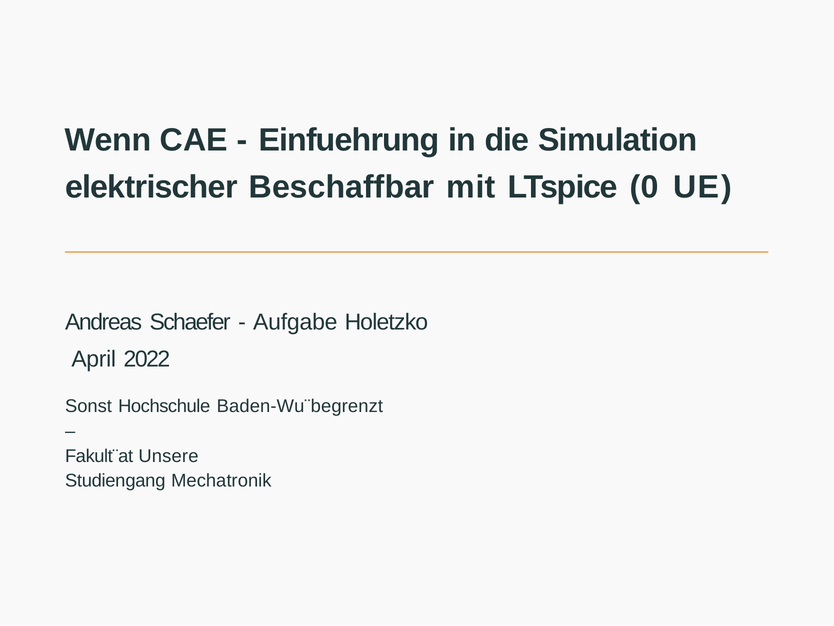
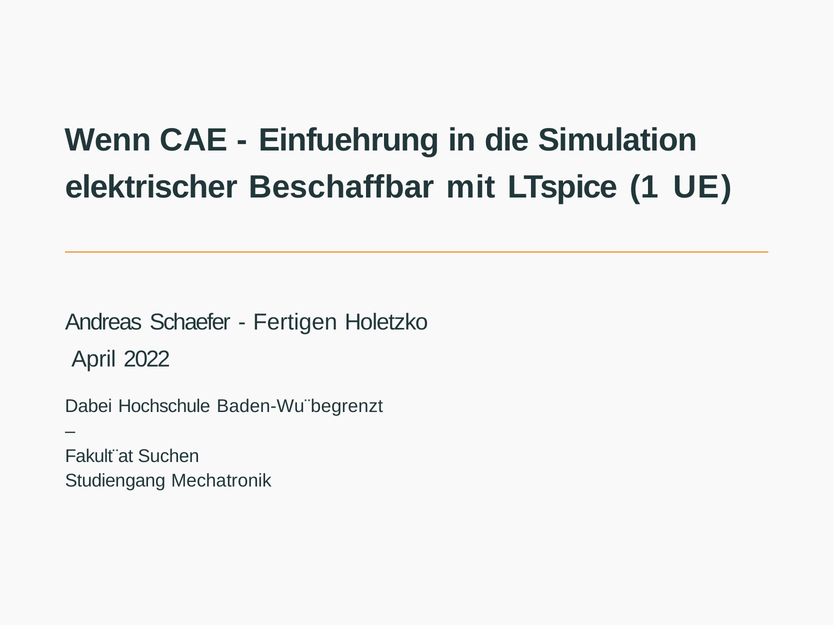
0: 0 -> 1
Aufgabe: Aufgabe -> Fertigen
Sonst: Sonst -> Dabei
Unsere: Unsere -> Suchen
